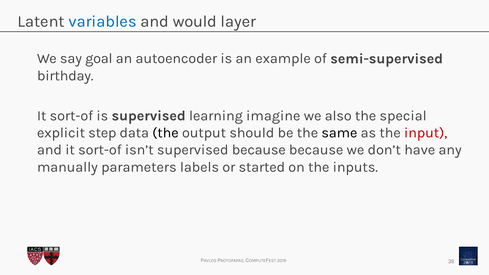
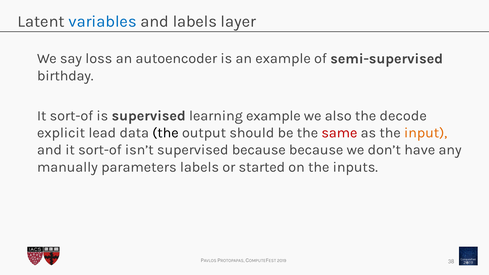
and would: would -> labels
goal: goal -> loss
learning imagine: imagine -> example
special: special -> decode
step: step -> lead
same colour: black -> red
input colour: red -> orange
